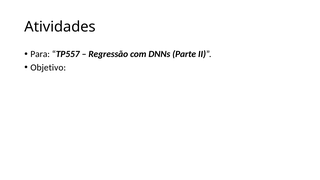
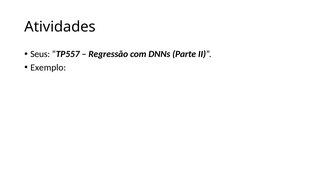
Para: Para -> Seus
Objetivo: Objetivo -> Exemplo
